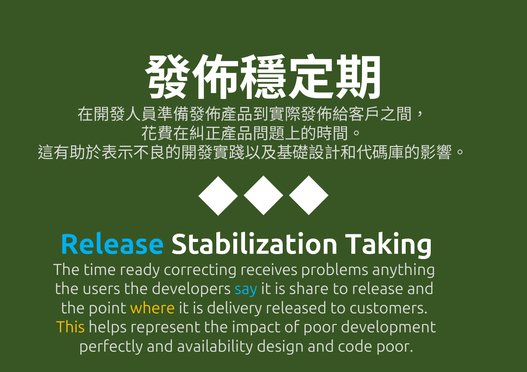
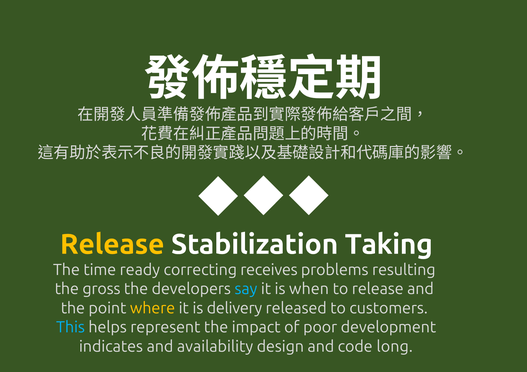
Release at (112, 244) colour: light blue -> yellow
anything: anything -> resulting
users: users -> gross
share: share -> when
This colour: yellow -> light blue
perfectly: perfectly -> indicates
code poor: poor -> long
